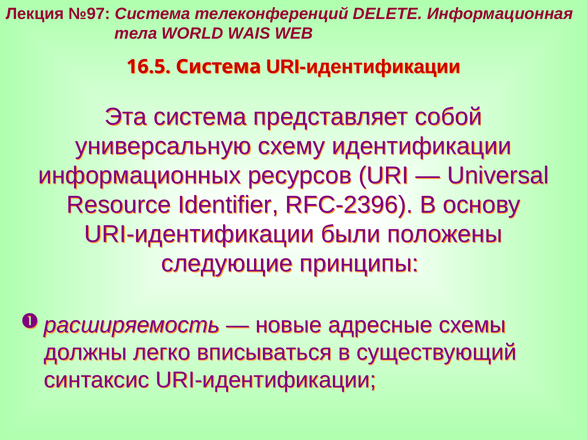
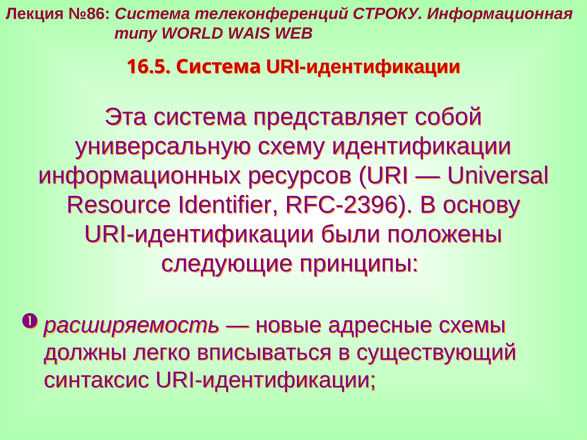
№97: №97 -> №86
DELETE: DELETE -> СТРОКУ
тела: тела -> типу
